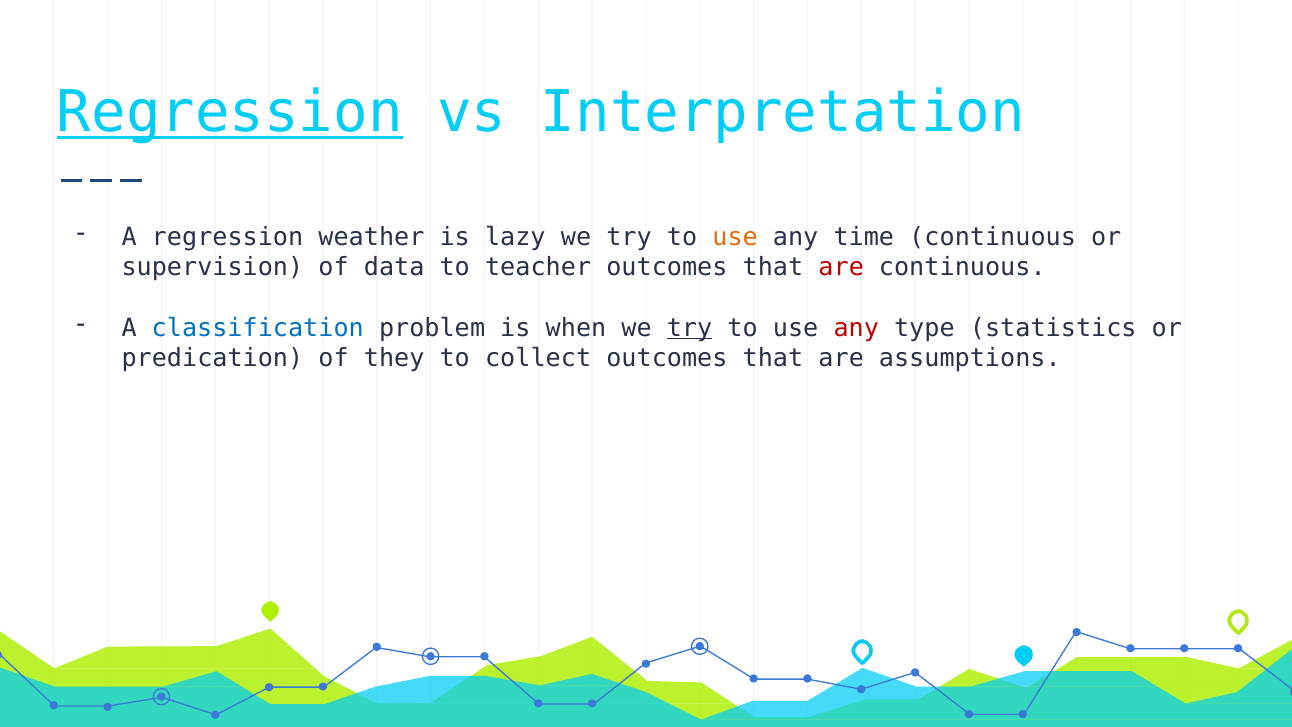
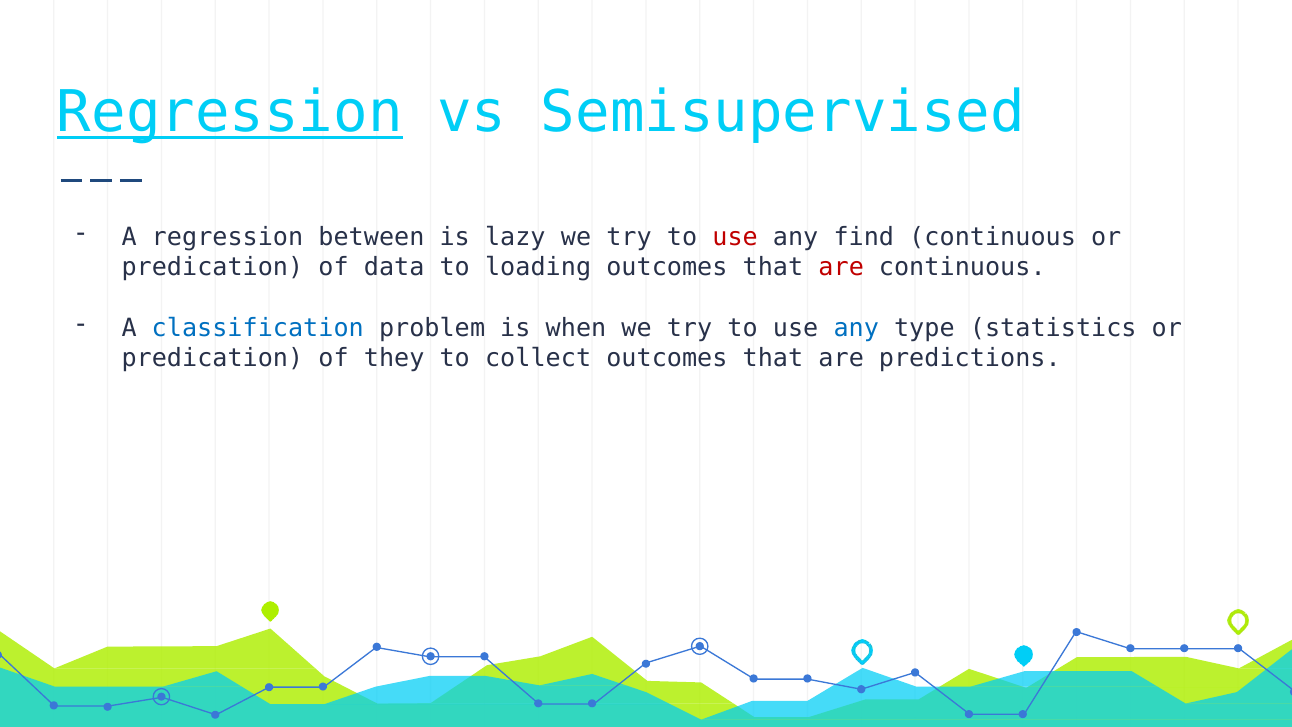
Interpretation: Interpretation -> Semisupervised
weather: weather -> between
use at (735, 237) colour: orange -> red
time: time -> find
supervision at (212, 267): supervision -> predication
teacher: teacher -> loading
try at (690, 328) underline: present -> none
any at (856, 328) colour: red -> blue
assumptions: assumptions -> predictions
